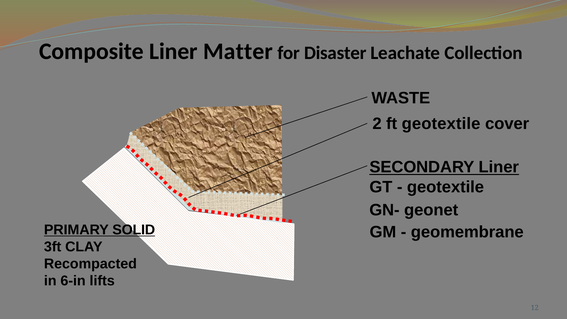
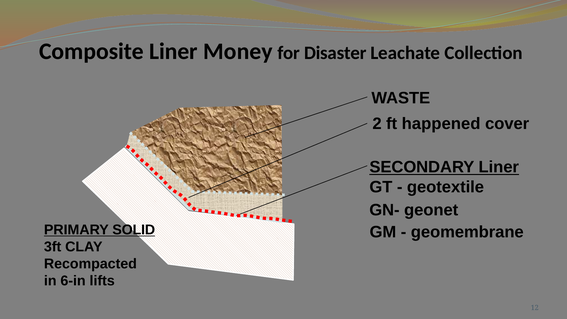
Matter: Matter -> Money
ft geotextile: geotextile -> happened
